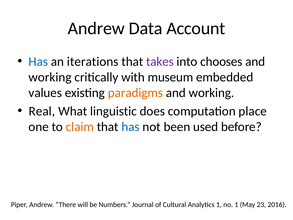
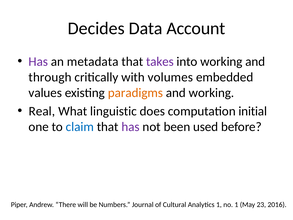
Andrew at (96, 28): Andrew -> Decides
Has at (38, 61) colour: blue -> purple
iterations: iterations -> metadata
into chooses: chooses -> working
working at (50, 77): working -> through
museum: museum -> volumes
place: place -> initial
claim colour: orange -> blue
has at (131, 127) colour: blue -> purple
